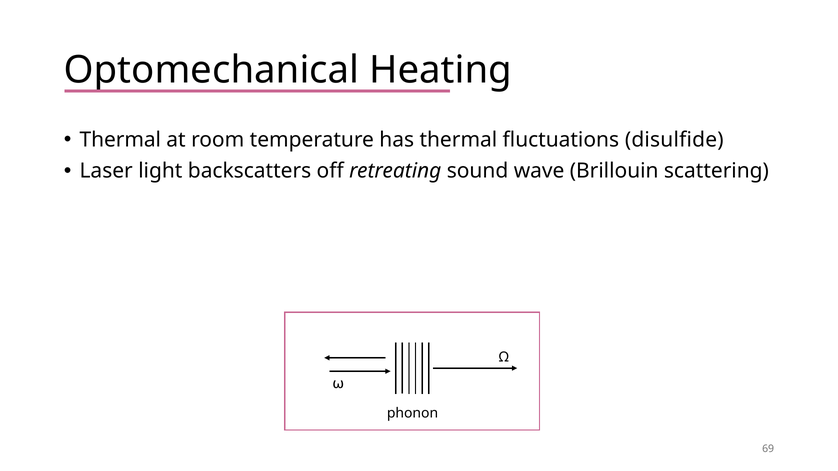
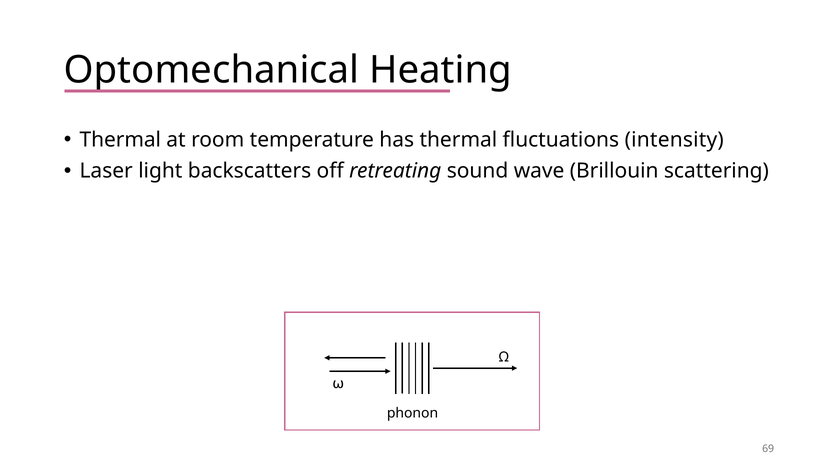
disulfide: disulfide -> intensity
